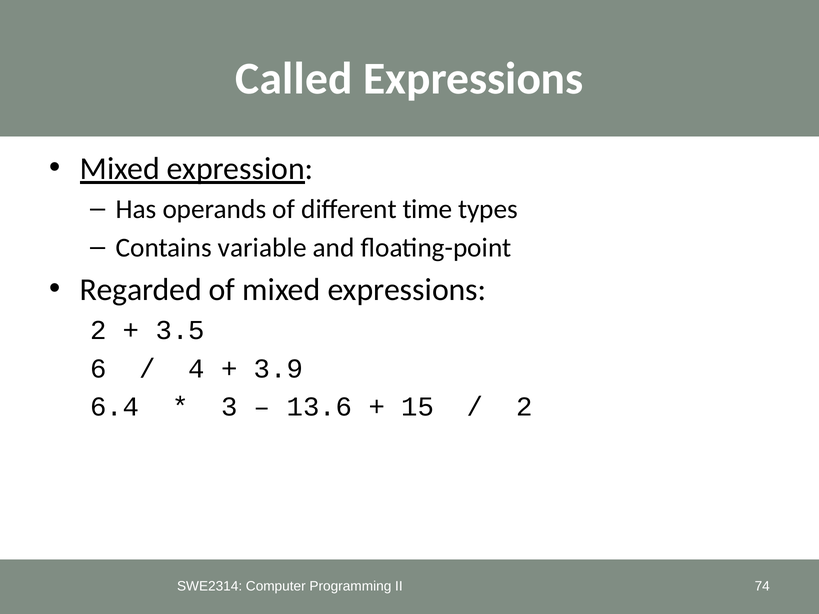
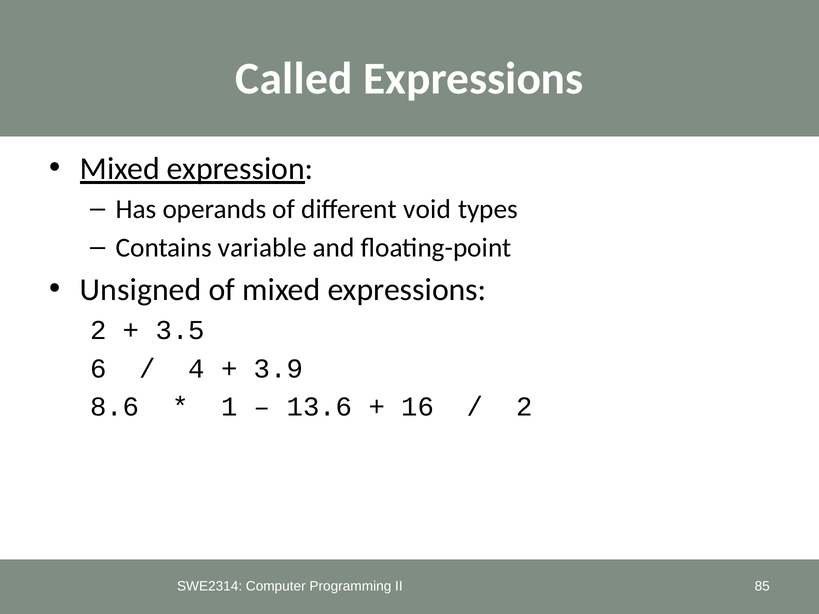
time: time -> void
Regarded: Regarded -> Unsigned
6.4: 6.4 -> 8.6
3: 3 -> 1
15: 15 -> 16
74: 74 -> 85
